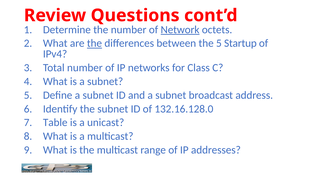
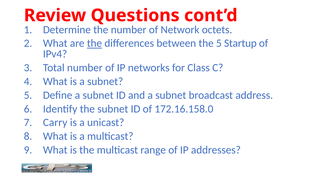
Network underline: present -> none
132.16.128.0: 132.16.128.0 -> 172.16.158.0
Table: Table -> Carry
